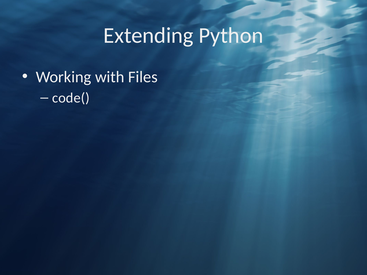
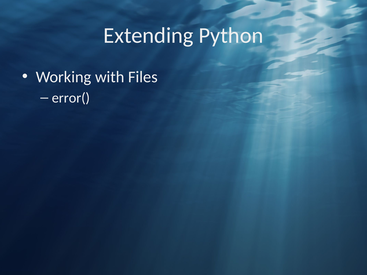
code(: code( -> error(
